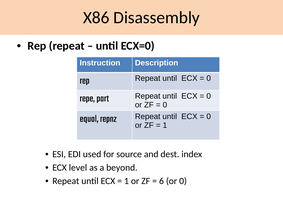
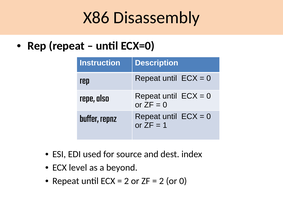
part: part -> also
equal: equal -> buffer
1 at (126, 181): 1 -> 2
6 at (161, 181): 6 -> 2
